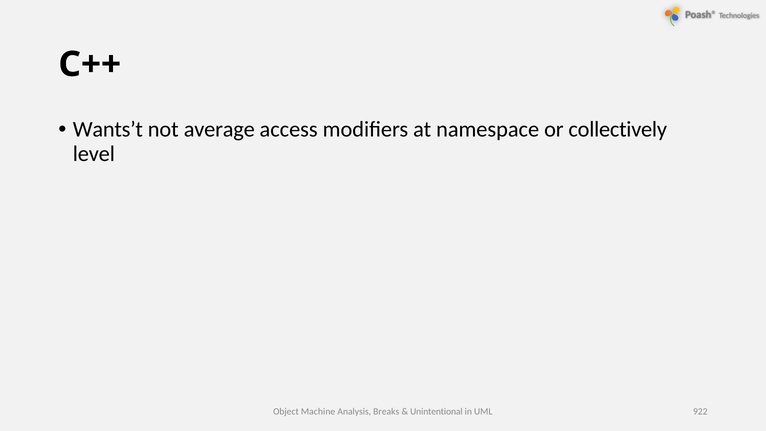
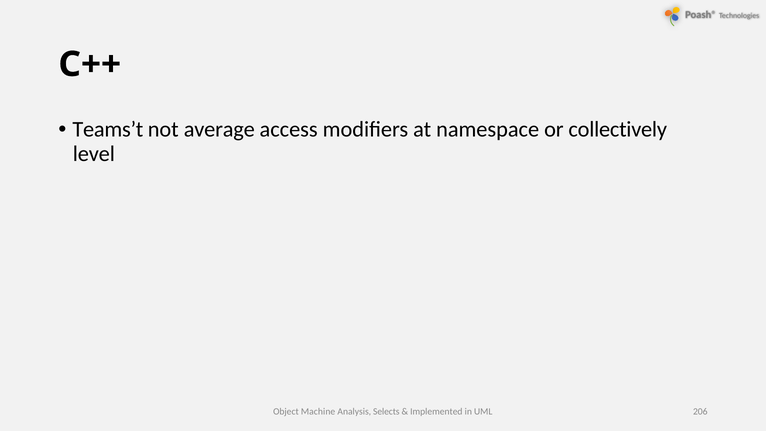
Wants’t: Wants’t -> Teams’t
Breaks: Breaks -> Selects
Unintentional: Unintentional -> Implemented
922: 922 -> 206
